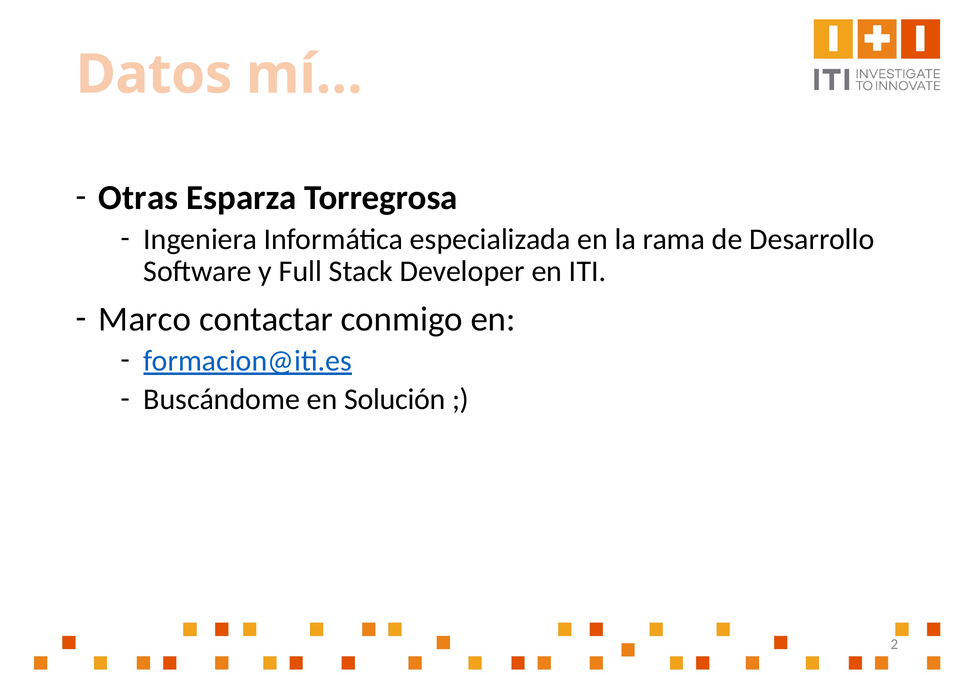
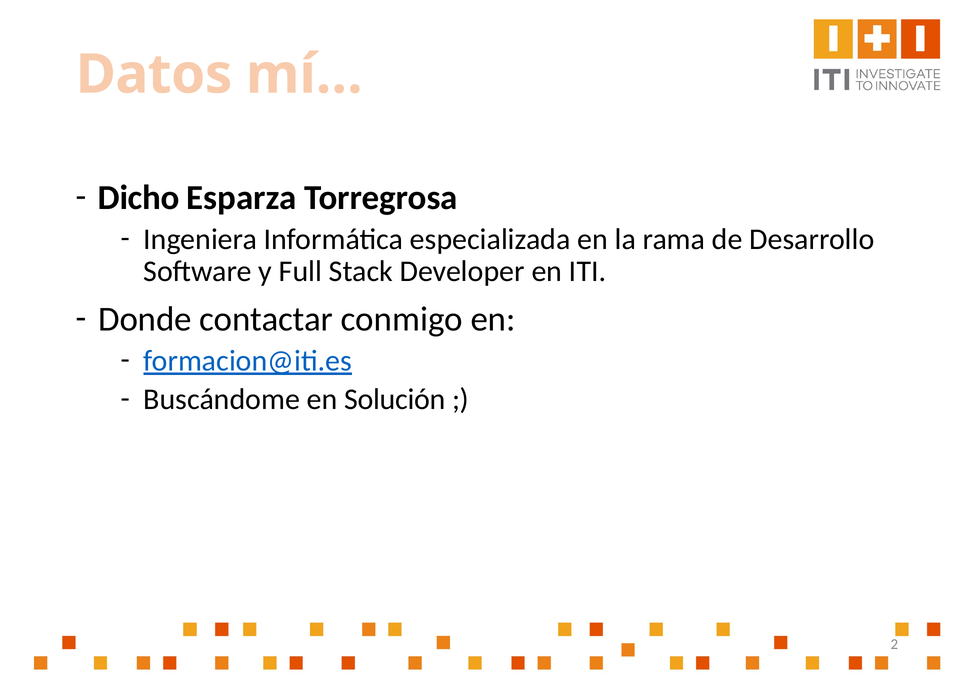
Otras: Otras -> Dicho
Marco: Marco -> Donde
